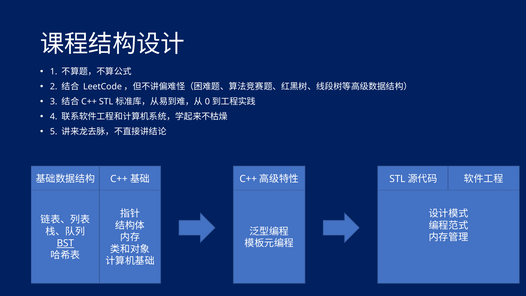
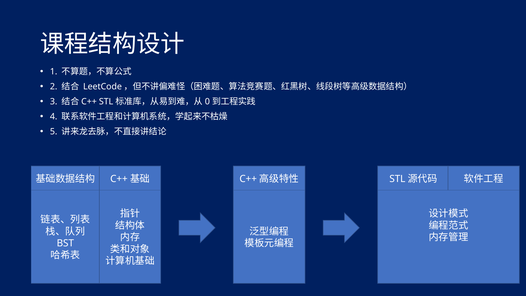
BST underline: present -> none
